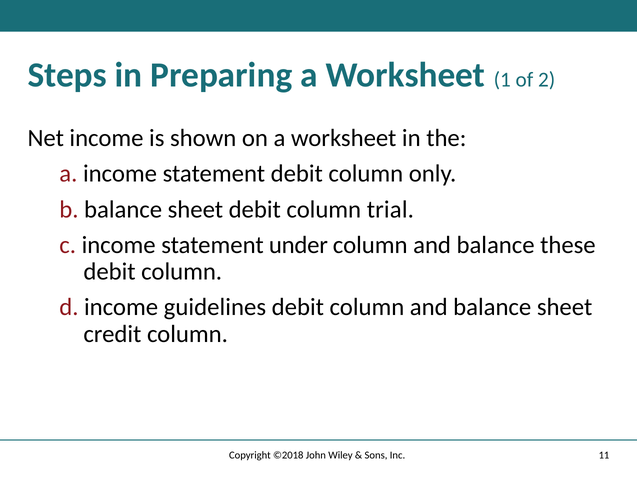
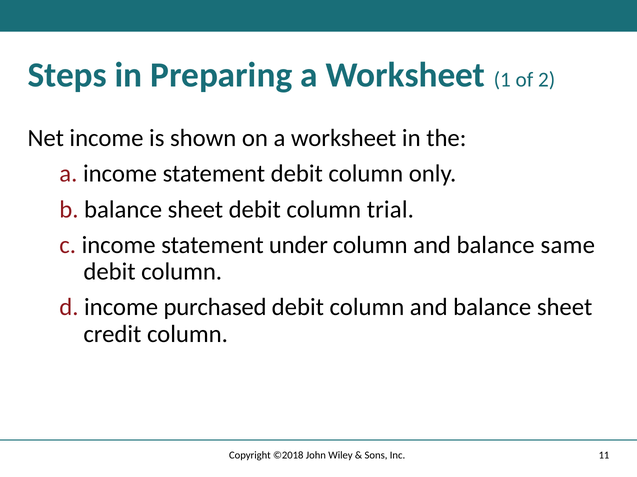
these: these -> same
guidelines: guidelines -> purchased
